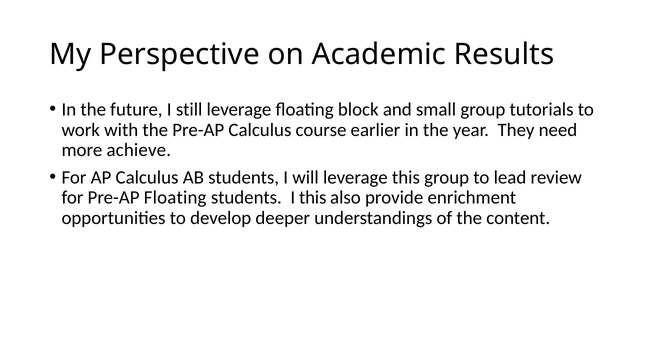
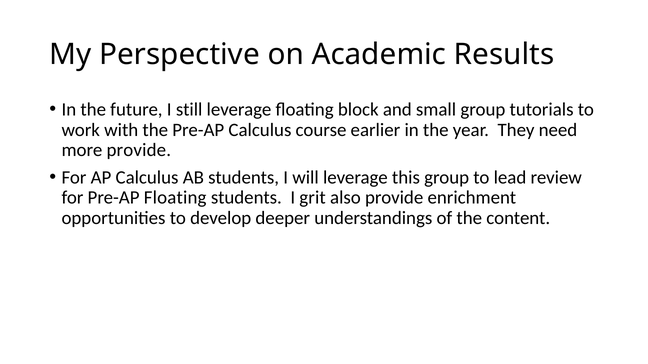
more achieve: achieve -> provide
I this: this -> grit
